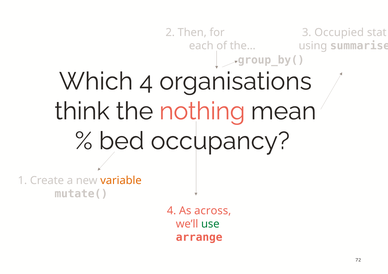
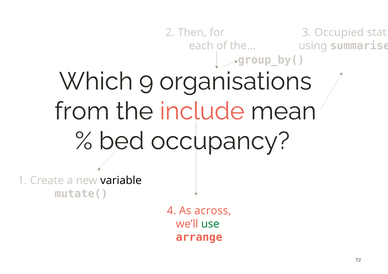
Which 4: 4 -> 9
think: think -> from
nothing: nothing -> include
variable colour: orange -> black
